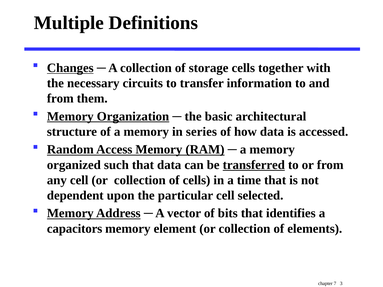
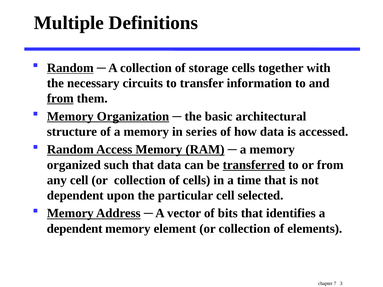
Changes at (70, 68): Changes -> Random
from at (60, 99) underline: none -> present
capacitors at (75, 229): capacitors -> dependent
